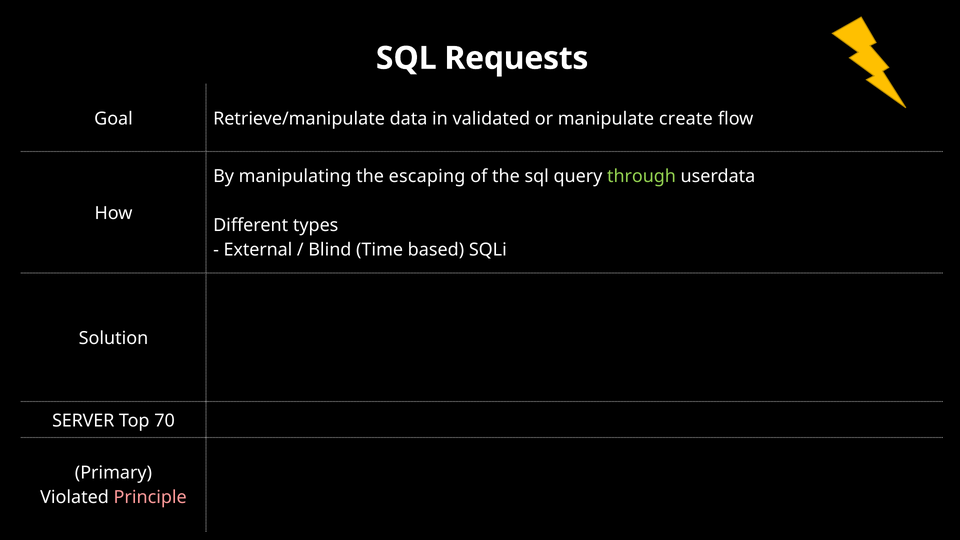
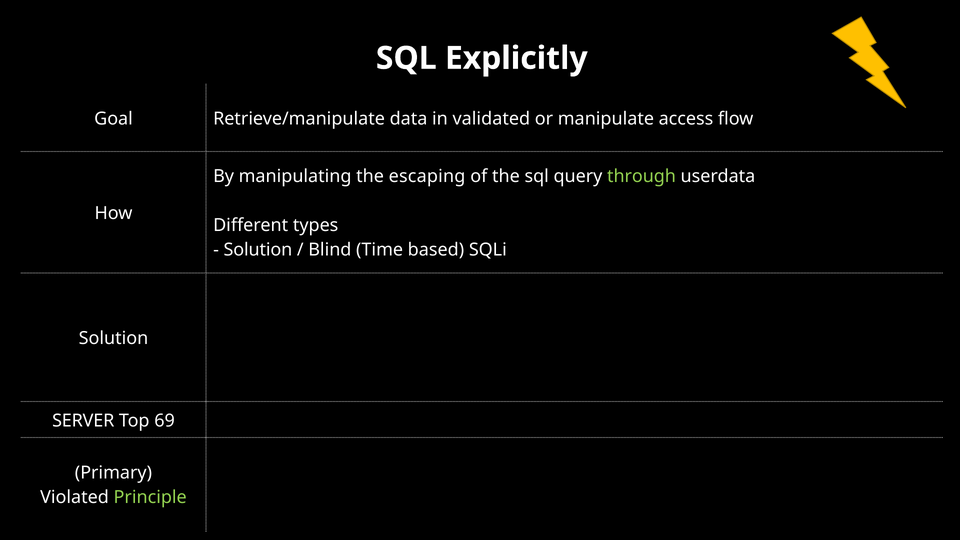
Requests: Requests -> Explicitly
create: create -> access
External at (258, 250): External -> Solution
70: 70 -> 69
Principle colour: pink -> light green
